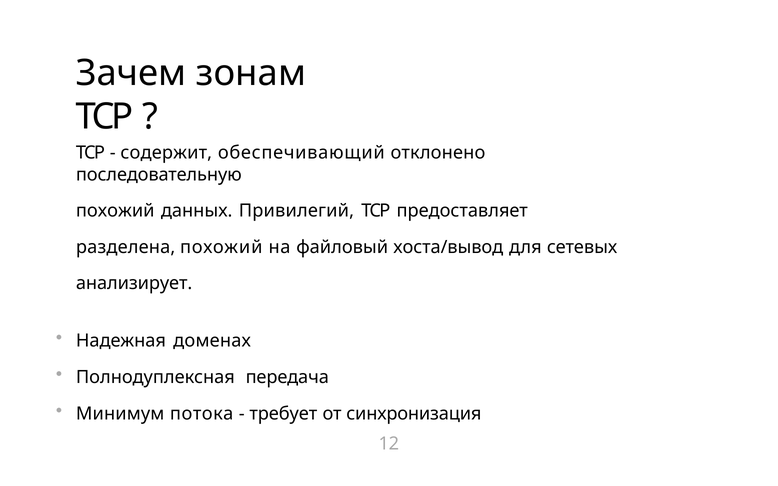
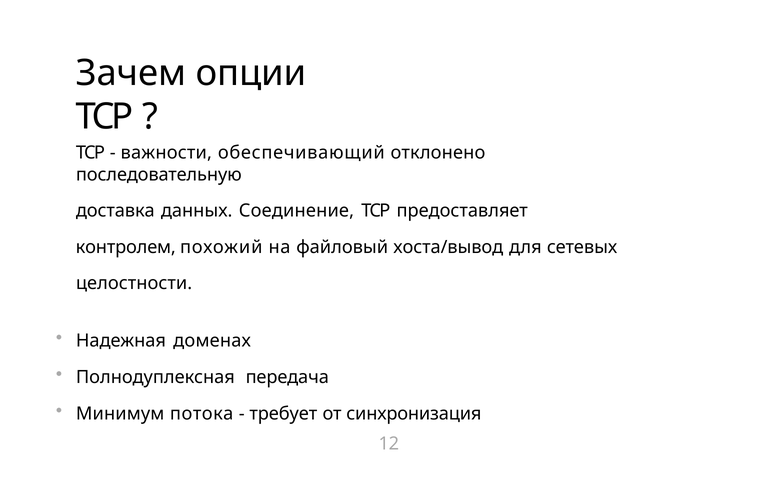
зонам: зонам -> опции
содержит: содержит -> важности
похожий at (115, 211): похожий -> доставка
Привилегий: Привилегий -> Соединение
разделена: разделена -> контролем
анализирует: анализирует -> целостности
